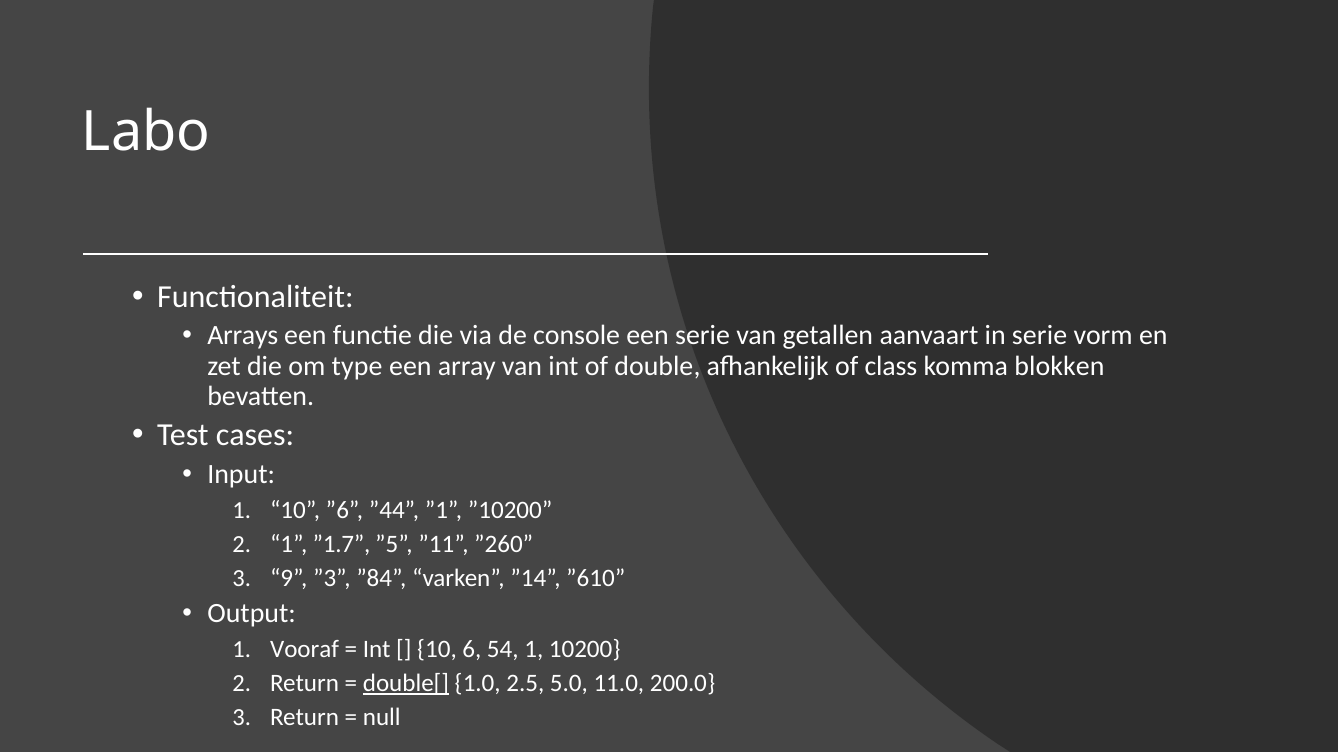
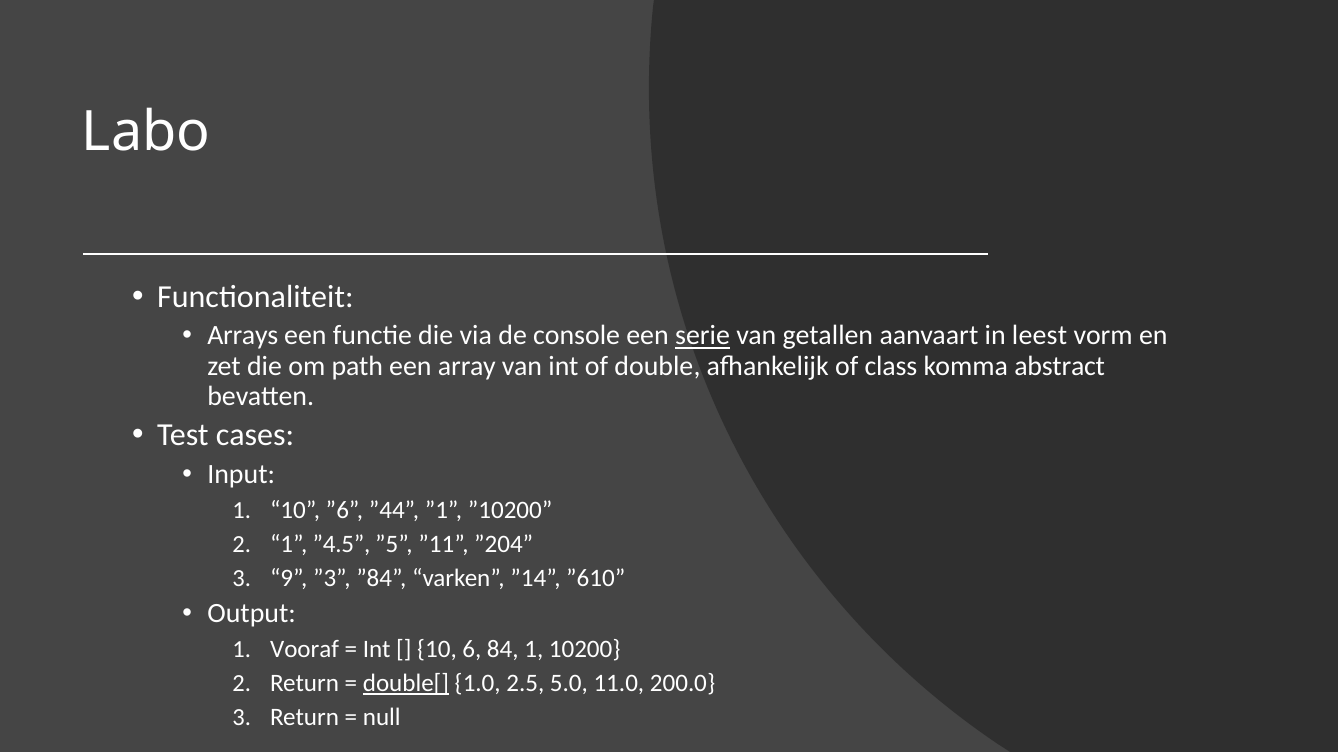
serie at (703, 336) underline: none -> present
in serie: serie -> leest
type: type -> path
blokken: blokken -> abstract
”1.7: ”1.7 -> ”4.5
”260: ”260 -> ”204
54: 54 -> 84
